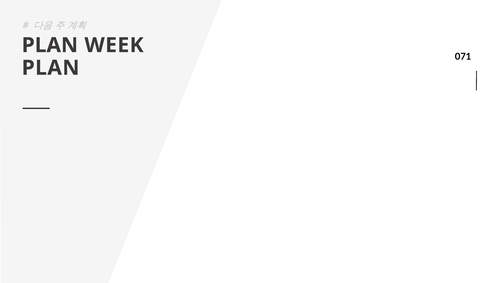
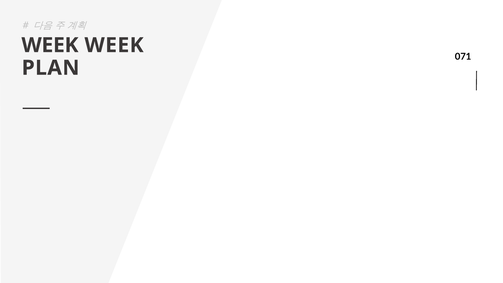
PLAN at (50, 45): PLAN -> WEEK
